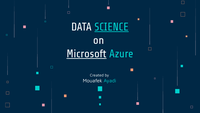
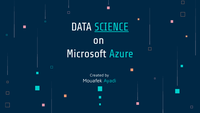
Microsoft underline: present -> none
